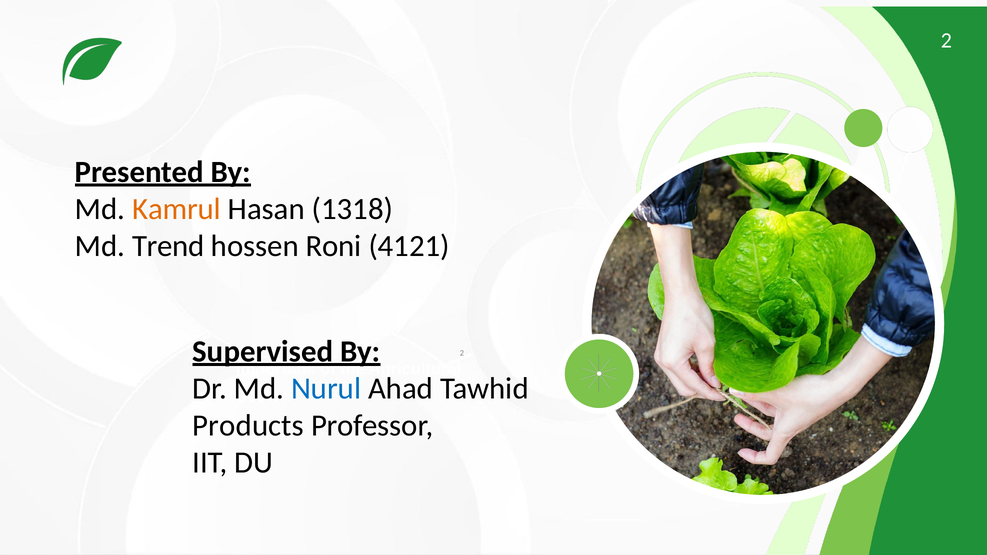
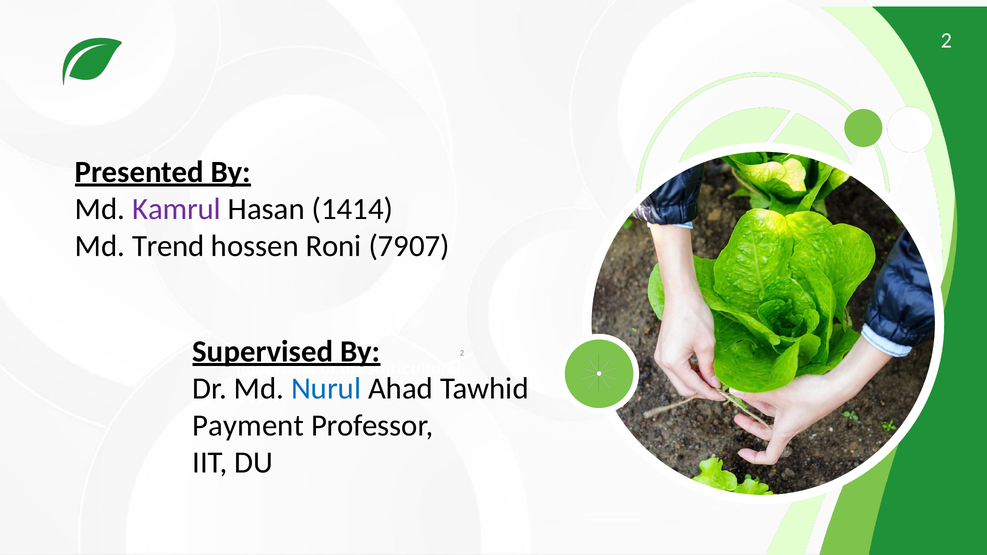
Kamrul colour: orange -> purple
1318: 1318 -> 1414
4121: 4121 -> 7907
Products: Products -> Payment
